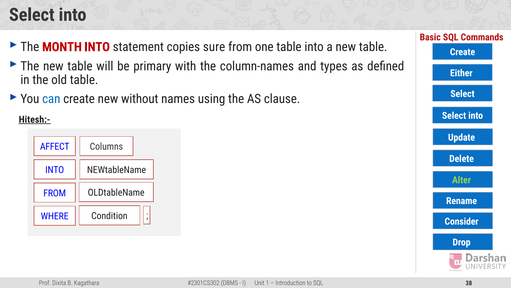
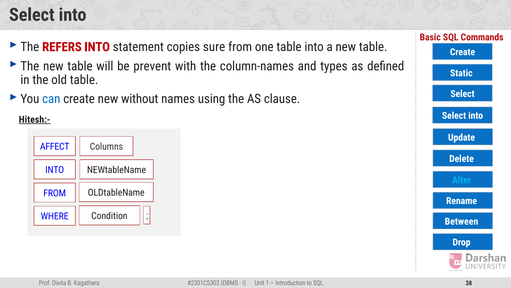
MONTH: MONTH -> REFERS
primary: primary -> prevent
Either: Either -> Static
Alter colour: light green -> light blue
Consider: Consider -> Between
